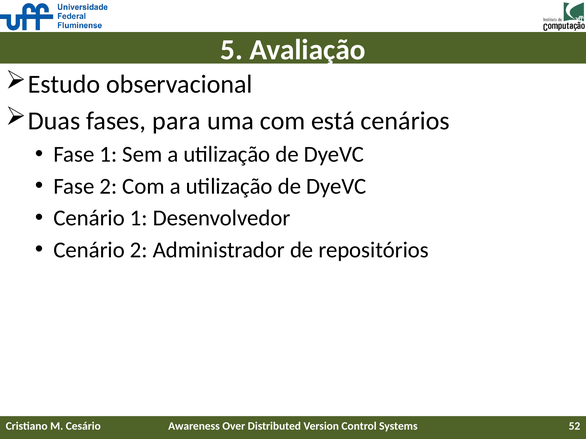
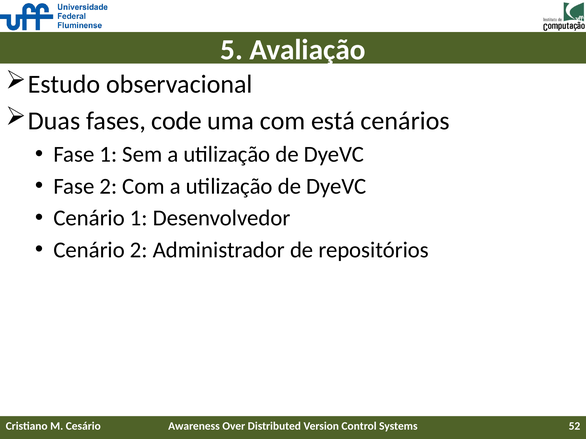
para: para -> code
